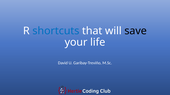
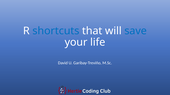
save colour: black -> blue
